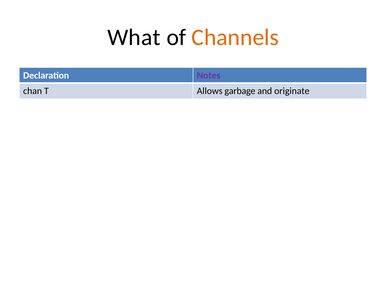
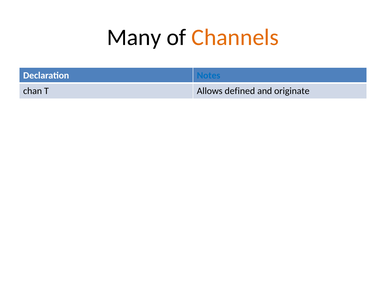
What: What -> Many
Notes colour: purple -> blue
garbage: garbage -> defined
